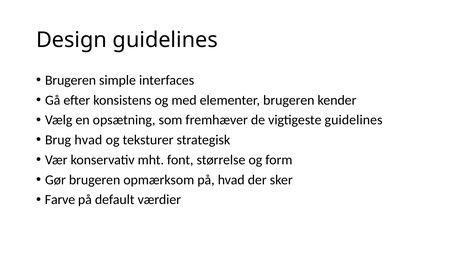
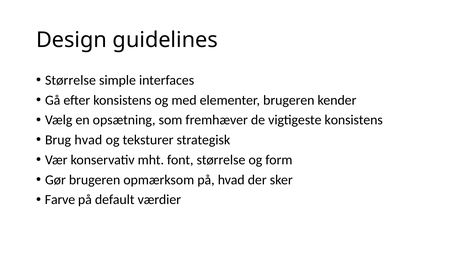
Brugeren at (71, 80): Brugeren -> Størrelse
vigtigeste guidelines: guidelines -> konsistens
